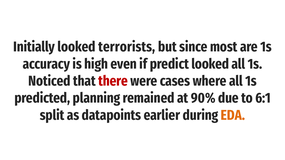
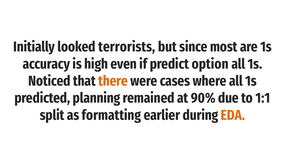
predict looked: looked -> option
there colour: red -> orange
6:1: 6:1 -> 1:1
datapoints: datapoints -> formatting
